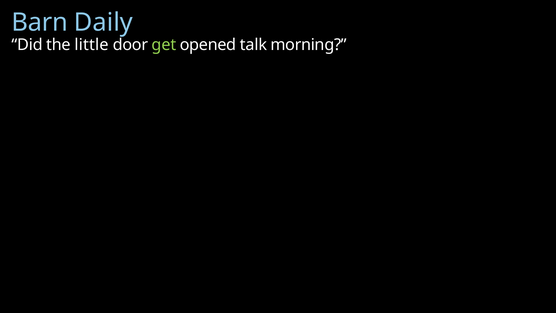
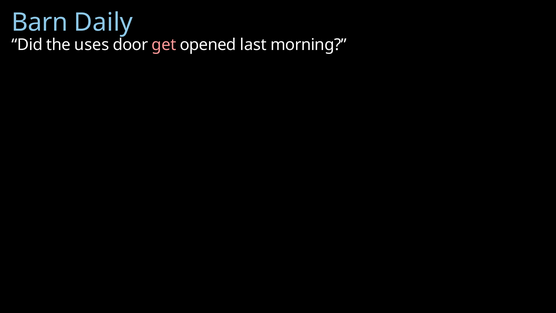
little: little -> uses
get colour: light green -> pink
talk: talk -> last
